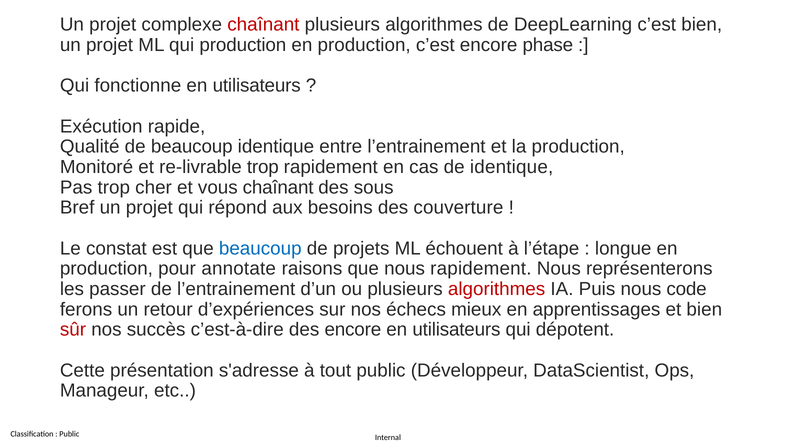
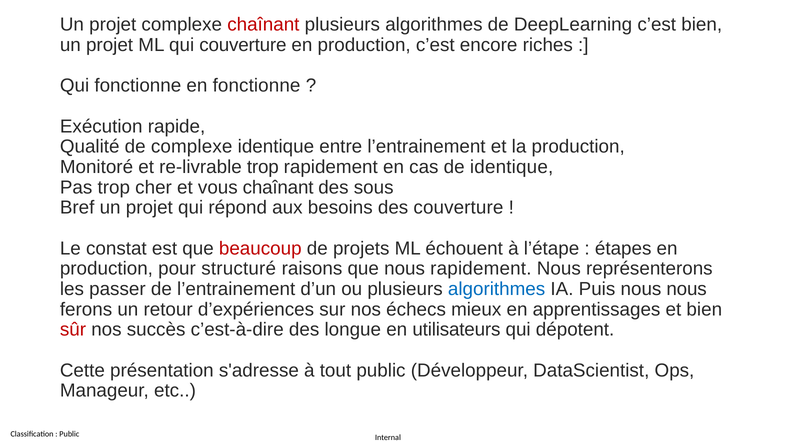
qui production: production -> couverture
phase: phase -> riches
fonctionne en utilisateurs: utilisateurs -> fonctionne
de beaucoup: beaucoup -> complexe
beaucoup at (260, 248) colour: blue -> red
longue: longue -> étapes
annotate: annotate -> structuré
algorithmes at (497, 289) colour: red -> blue
nous code: code -> nous
des encore: encore -> longue
